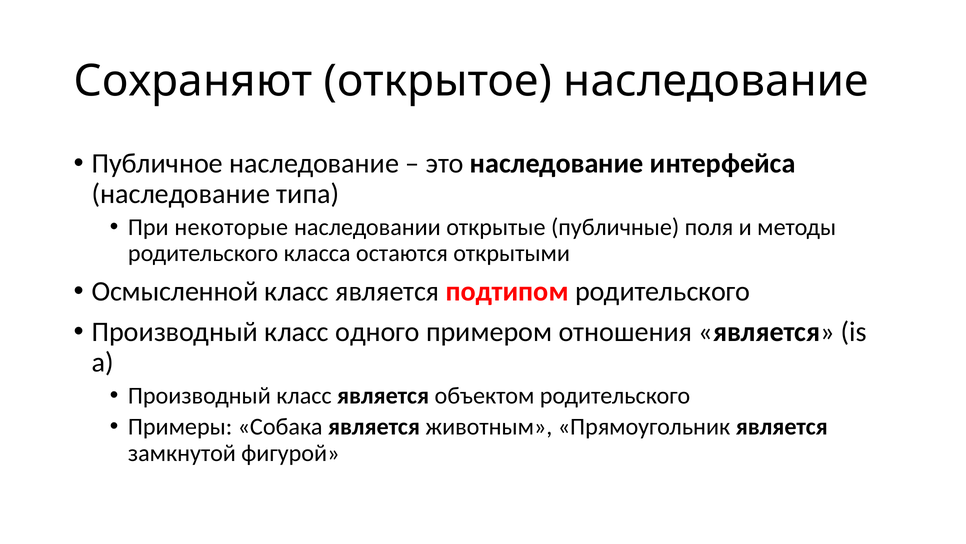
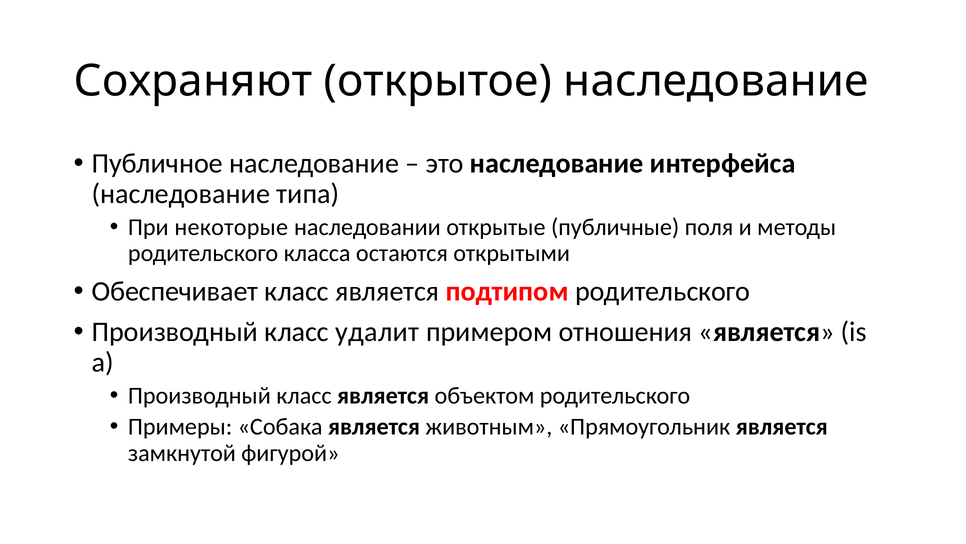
Осмысленной: Осмысленной -> Обеспечивает
одного: одного -> удалит
